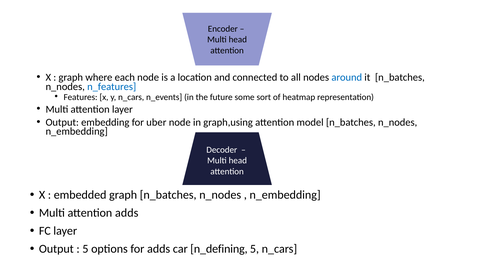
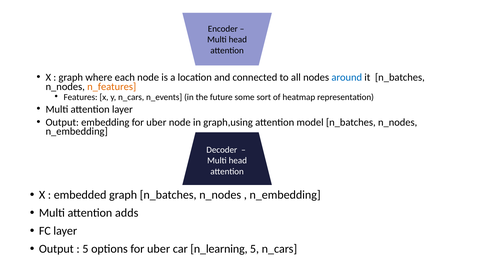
n_features colour: blue -> orange
options for adds: adds -> uber
n_defining: n_defining -> n_learning
